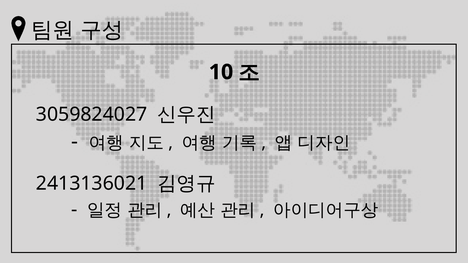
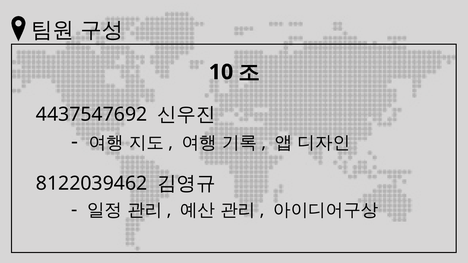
3059824027: 3059824027 -> 4437547692
2413136021: 2413136021 -> 8122039462
